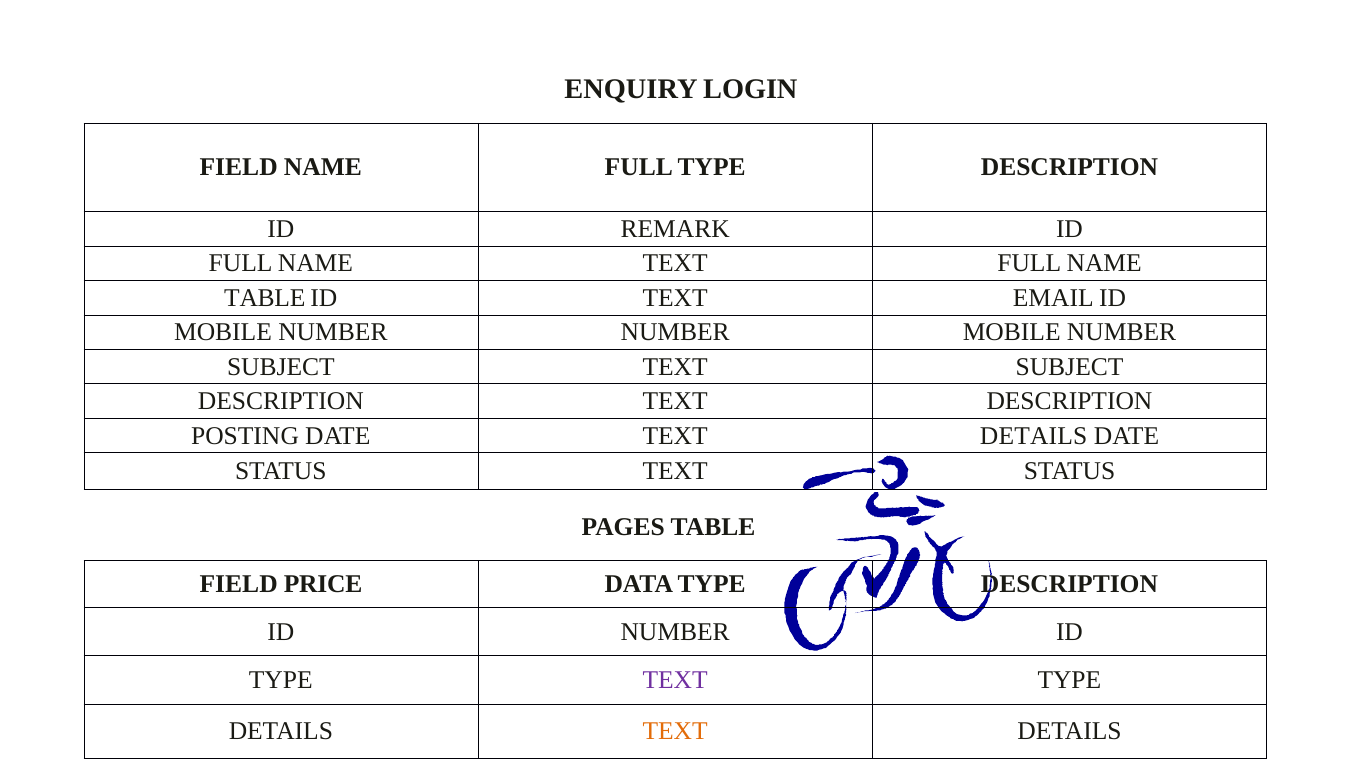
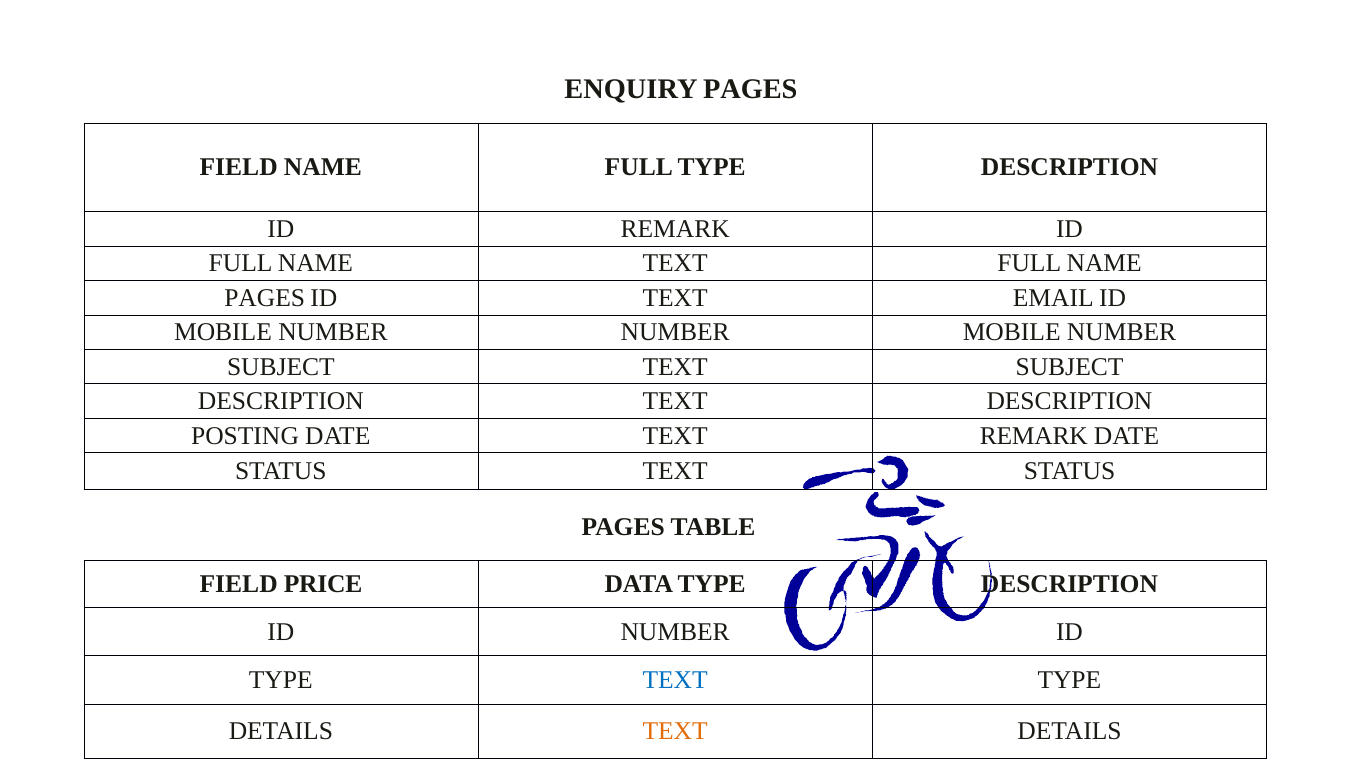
ENQUIRY LOGIN: LOGIN -> PAGES
TABLE at (265, 298): TABLE -> PAGES
DATE TEXT DETAILS: DETAILS -> REMARK
TEXT at (675, 680) colour: purple -> blue
